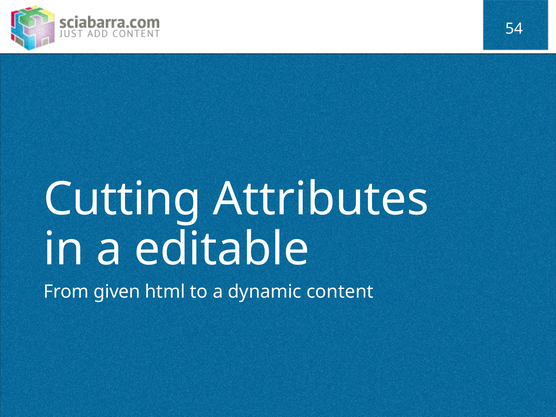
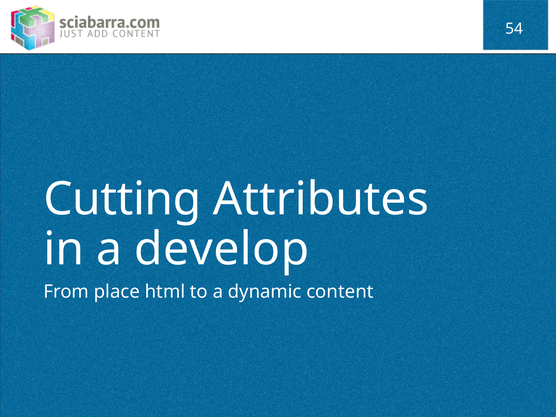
editable: editable -> develop
given: given -> place
